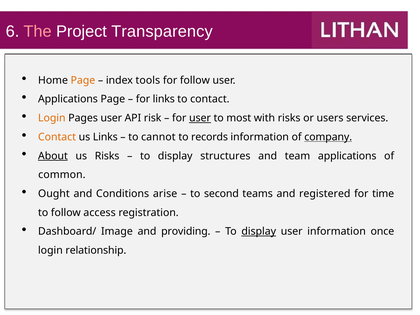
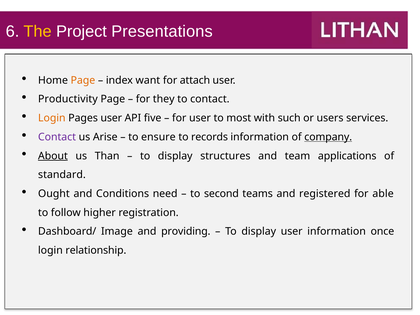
The colour: pink -> yellow
Transparency: Transparency -> Presentations
tools: tools -> want
for follow: follow -> attach
Applications at (68, 99): Applications -> Productivity
for links: links -> they
risk: risk -> five
user at (200, 118) underline: present -> none
with risks: risks -> such
Contact at (57, 137) colour: orange -> purple
us Links: Links -> Arise
cannot: cannot -> ensure
us Risks: Risks -> Than
common: common -> standard
arise: arise -> need
time: time -> able
access: access -> higher
display at (259, 231) underline: present -> none
